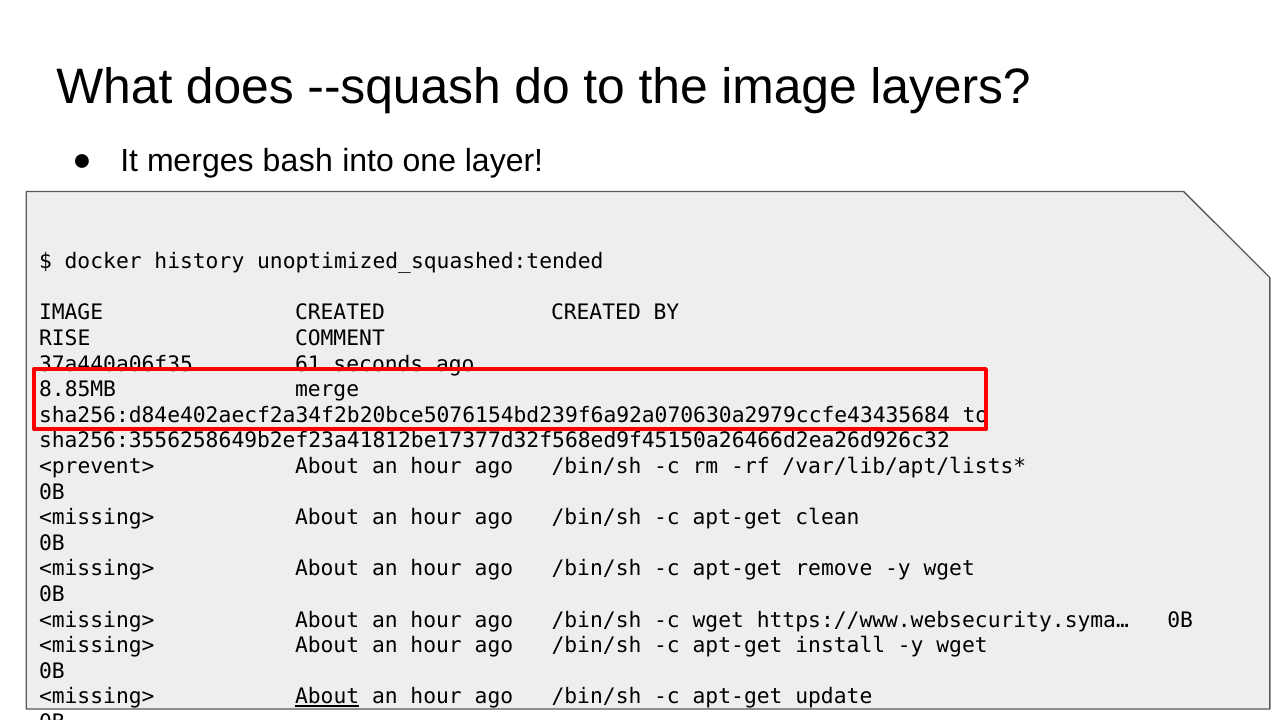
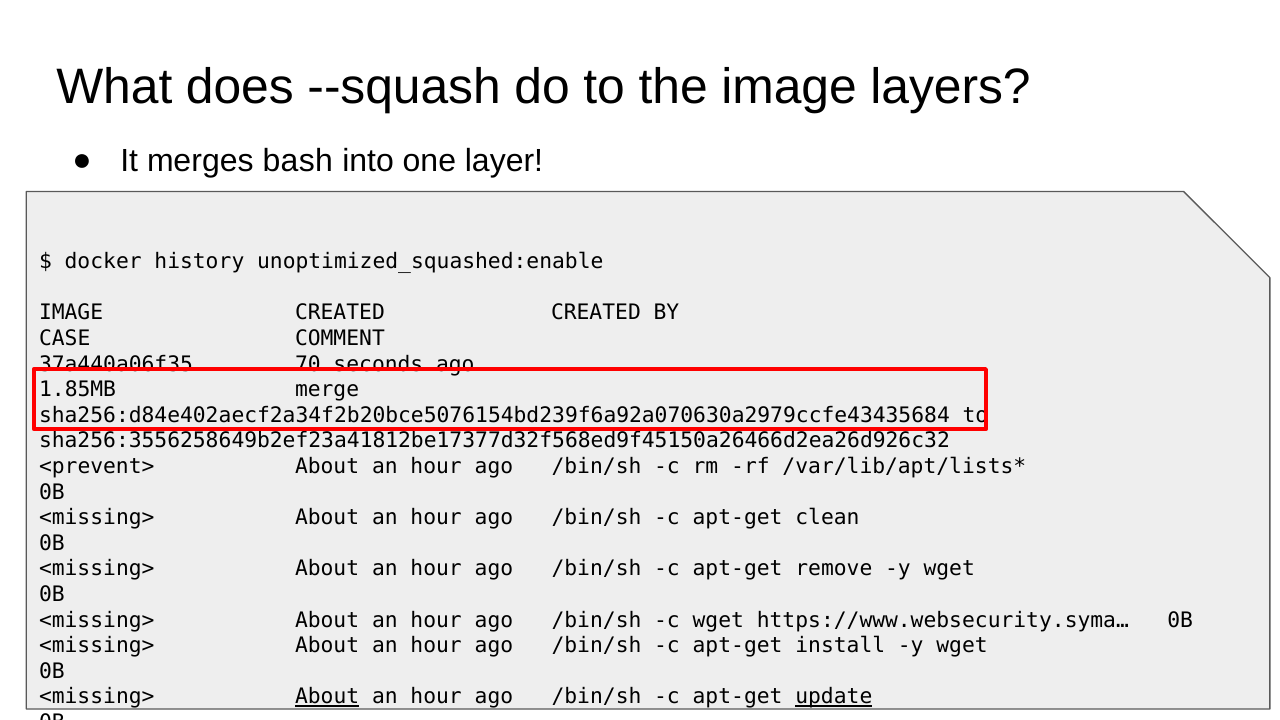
unoptimized_squashed:tended: unoptimized_squashed:tended -> unoptimized_squashed:enable
RISE: RISE -> CASE
61: 61 -> 70
8.85MB: 8.85MB -> 1.85MB
update underline: none -> present
